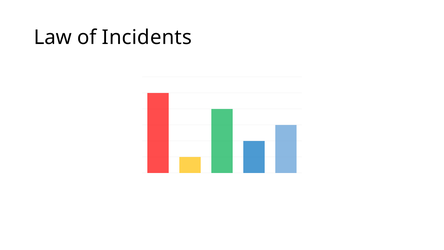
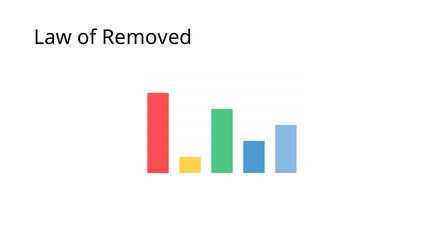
Incidents: Incidents -> Removed
